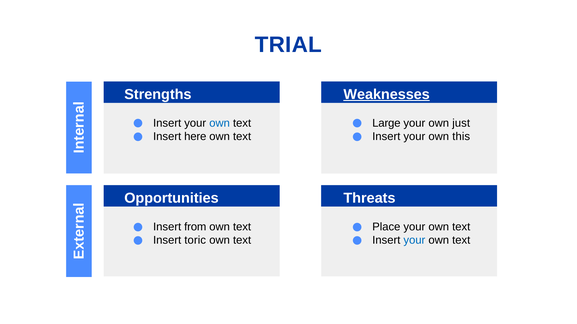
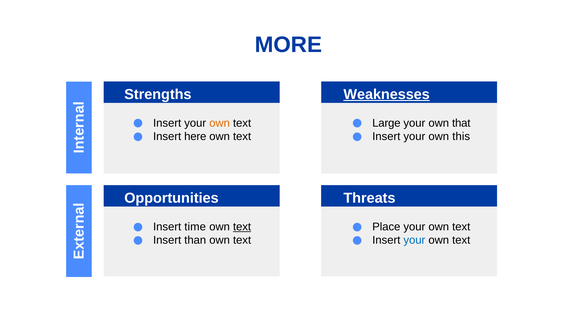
TRIAL: TRIAL -> MORE
own at (220, 123) colour: blue -> orange
just: just -> that
from: from -> time
text at (242, 227) underline: none -> present
toric: toric -> than
